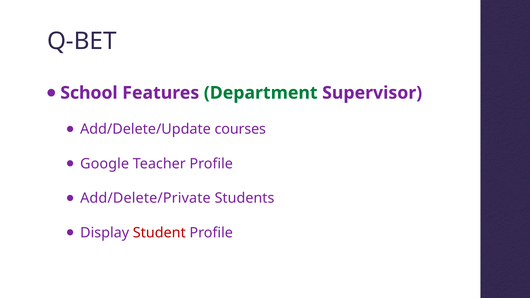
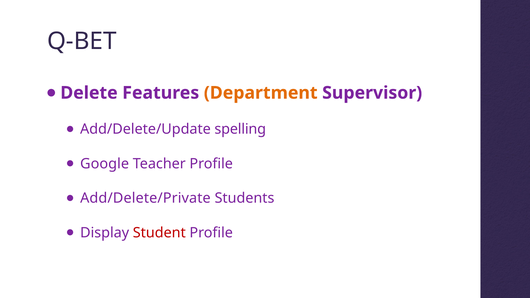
School: School -> Delete
Department colour: green -> orange
courses: courses -> spelling
